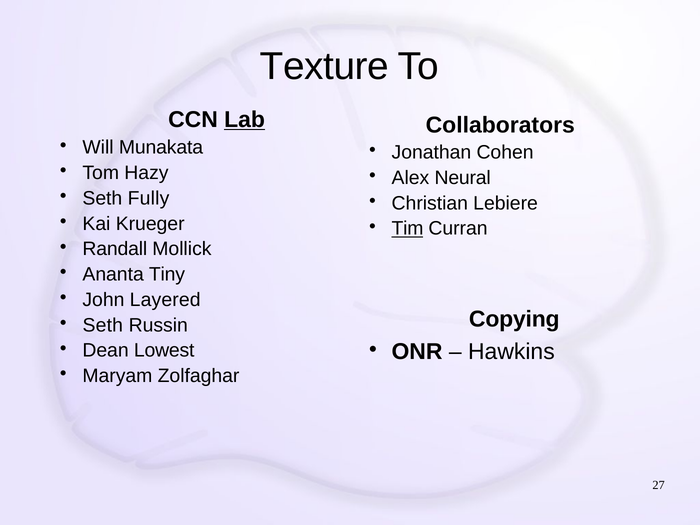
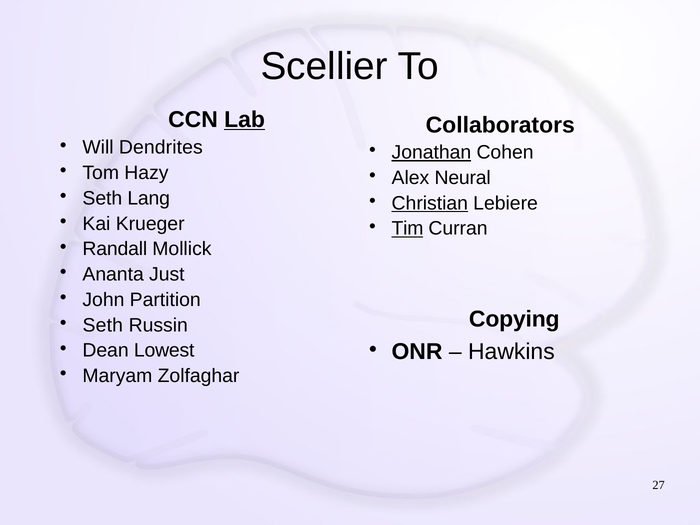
Texture: Texture -> Scellier
Munakata: Munakata -> Dendrites
Jonathan underline: none -> present
Fully: Fully -> Lang
Christian underline: none -> present
Tiny: Tiny -> Just
Layered: Layered -> Partition
